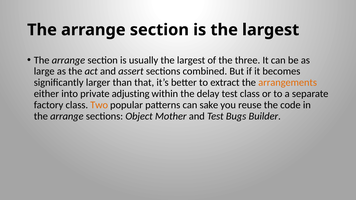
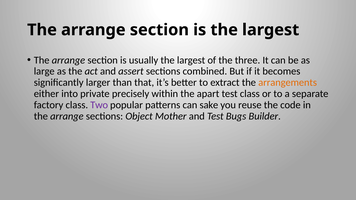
adjusting: adjusting -> precisely
delay: delay -> apart
Two colour: orange -> purple
